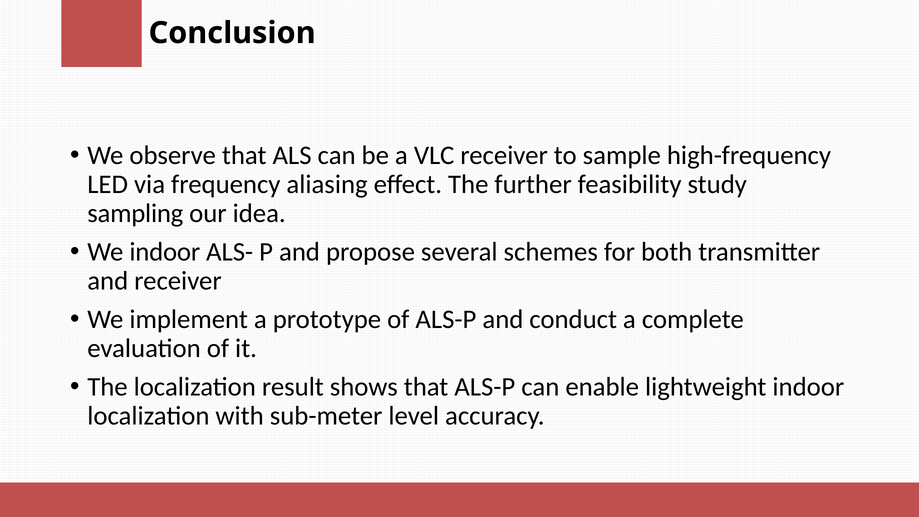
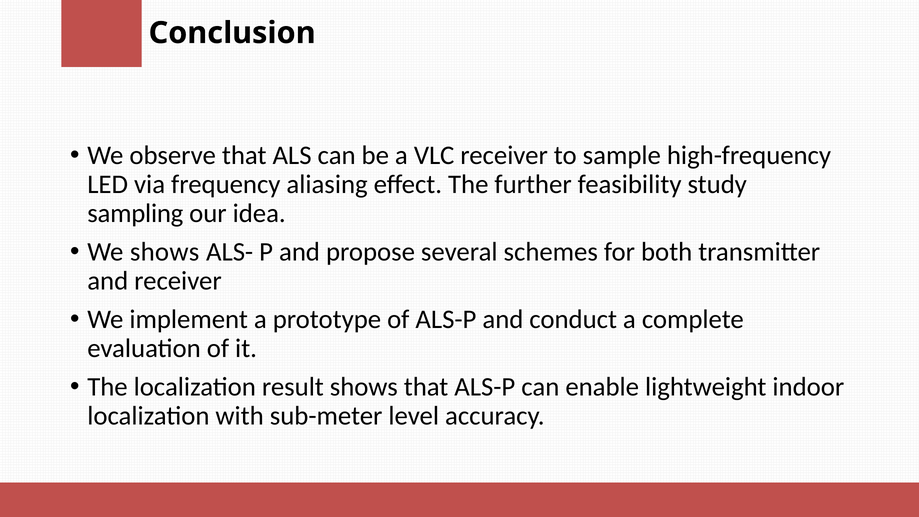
We indoor: indoor -> shows
